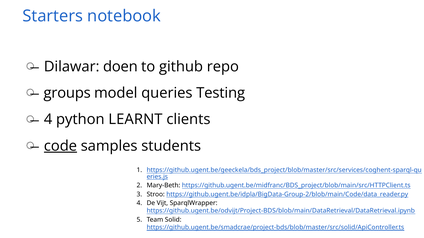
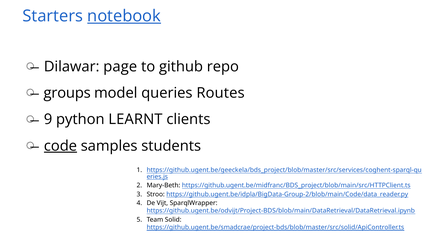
notebook underline: none -> present
doen: doen -> page
Testing: Testing -> Routes
4 at (48, 120): 4 -> 9
